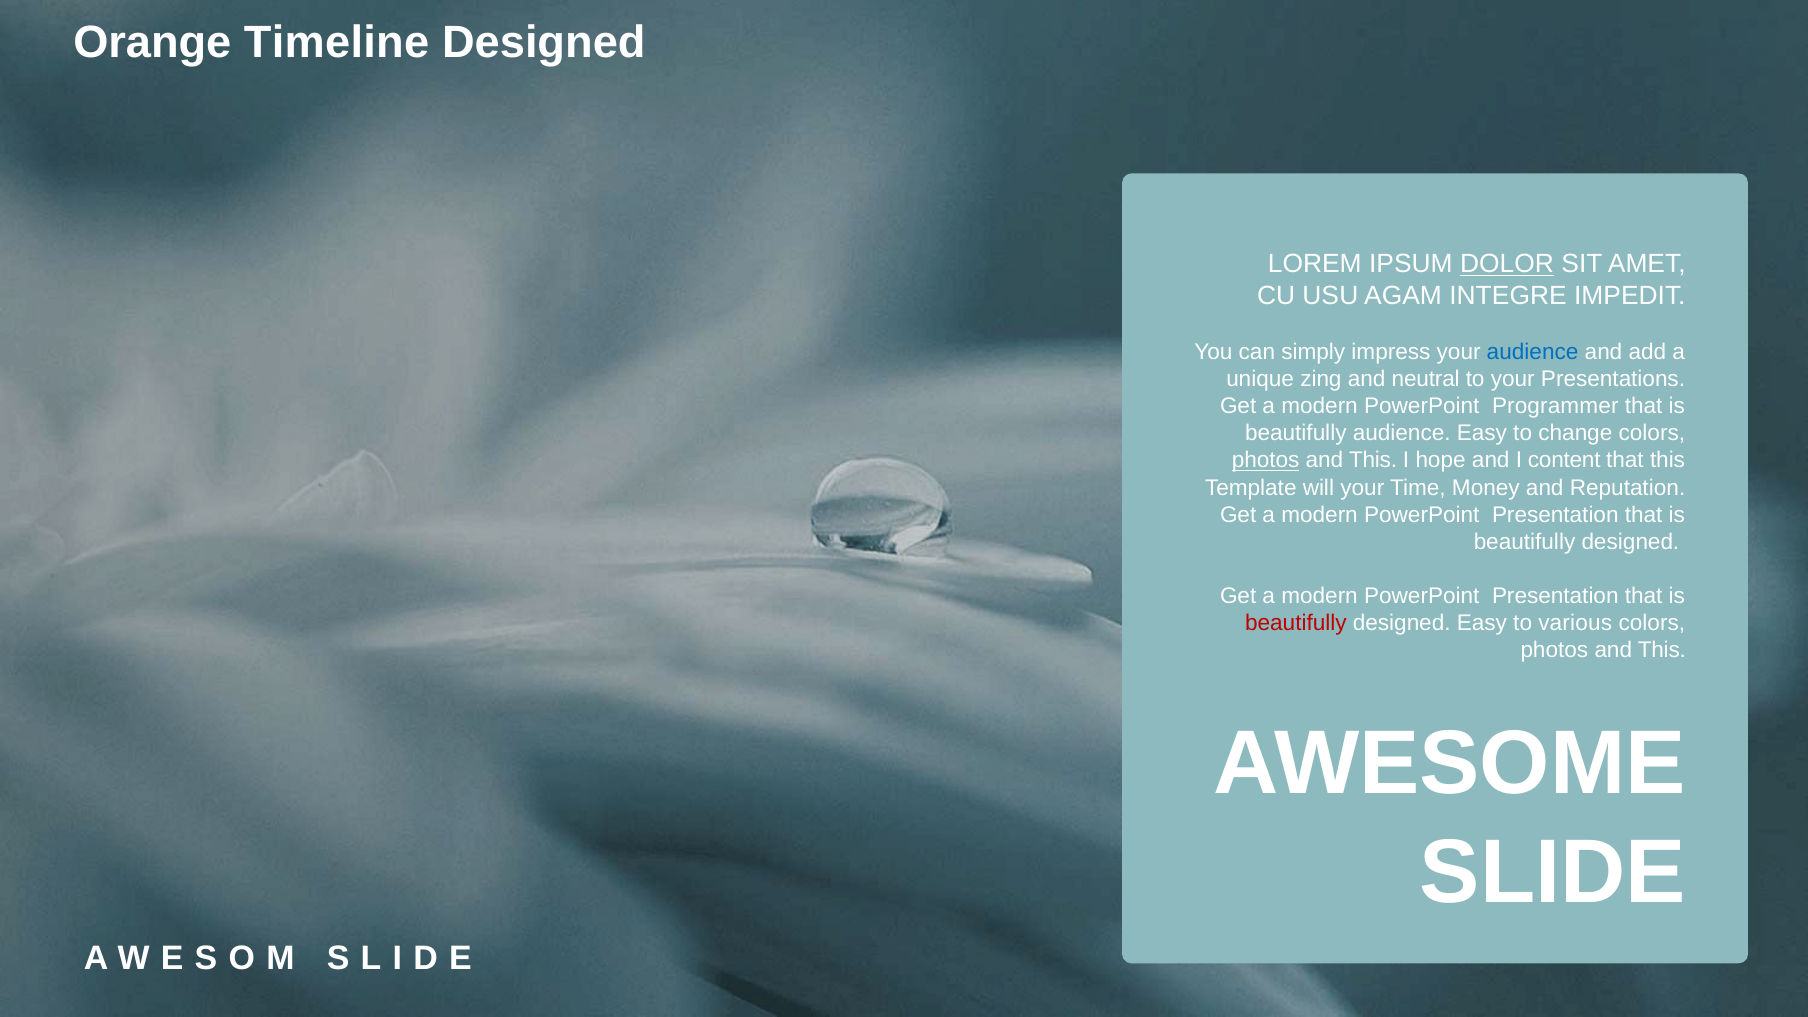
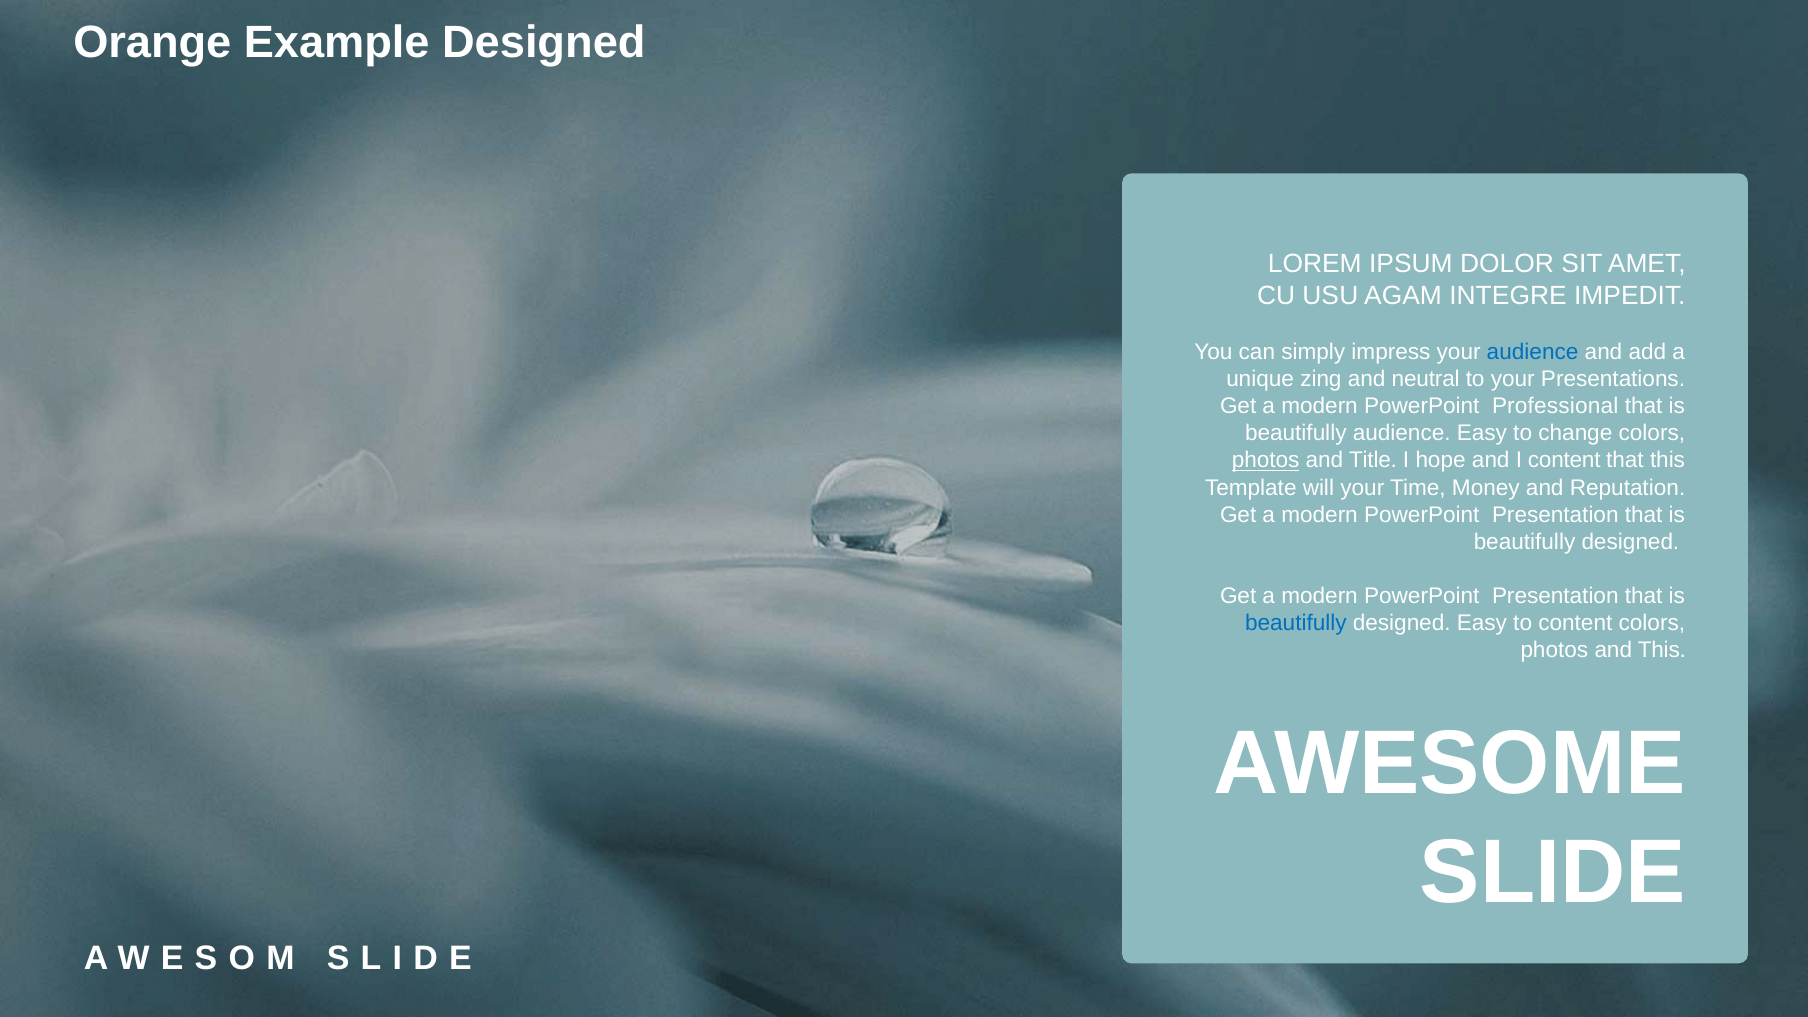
Timeline: Timeline -> Example
DOLOR underline: present -> none
Programmer: Programmer -> Professional
This at (1373, 461): This -> Title
beautifully at (1296, 623) colour: red -> blue
to various: various -> content
